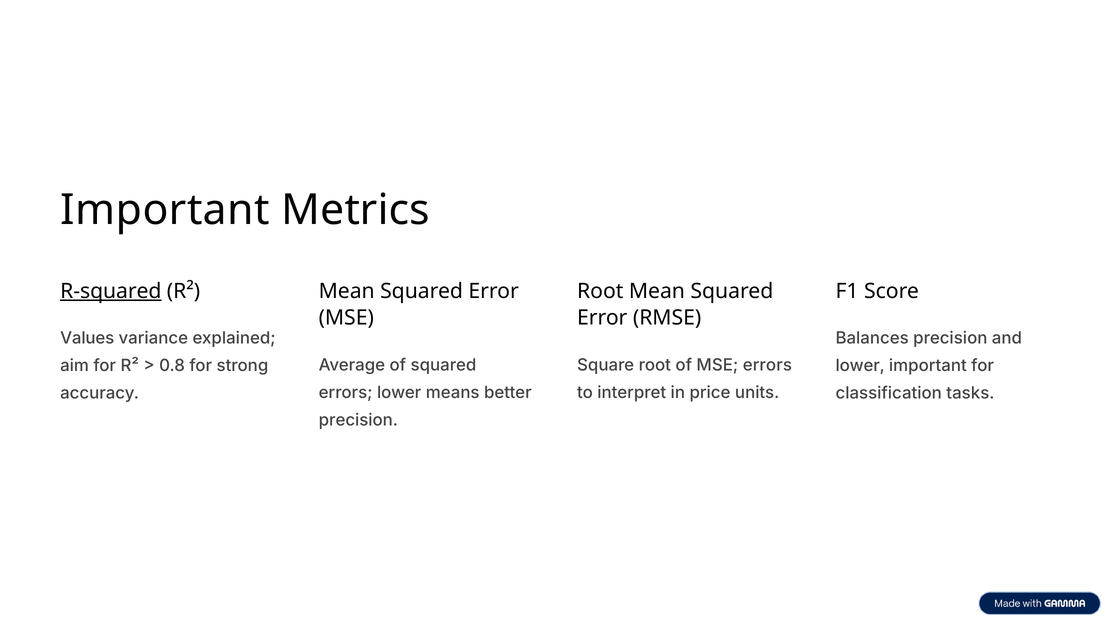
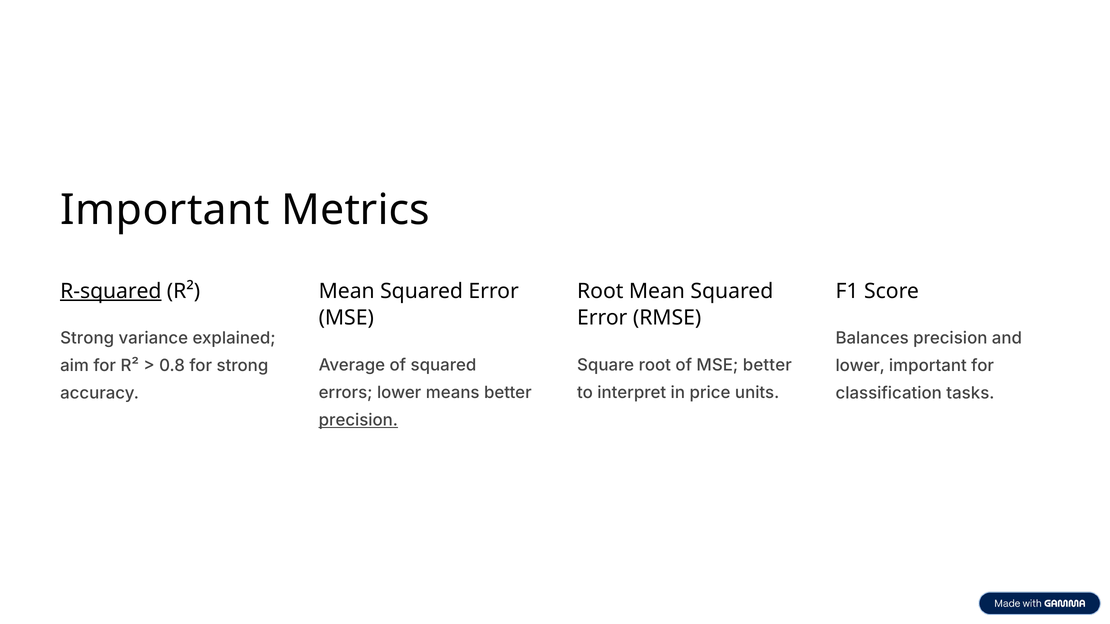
Values at (87, 339): Values -> Strong
MSE errors: errors -> better
precision at (358, 420) underline: none -> present
